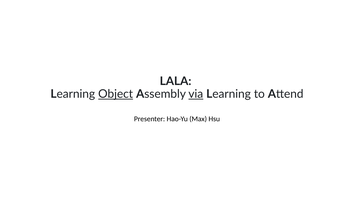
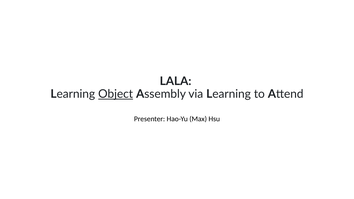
via underline: present -> none
